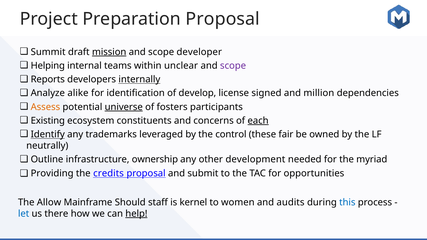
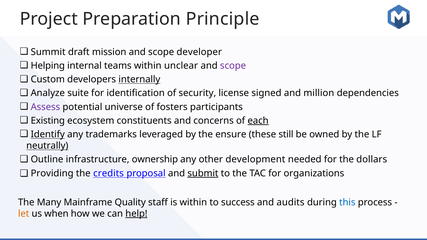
Preparation Proposal: Proposal -> Principle
mission underline: present -> none
Reports: Reports -> Custom
alike: alike -> suite
develop: develop -> security
Assess colour: orange -> purple
universe underline: present -> none
control: control -> ensure
fair: fair -> still
neutrally underline: none -> present
myriad: myriad -> dollars
submit underline: none -> present
opportunities: opportunities -> organizations
Allow: Allow -> Many
Should: Should -> Quality
is kernel: kernel -> within
women: women -> success
let colour: blue -> orange
there: there -> when
